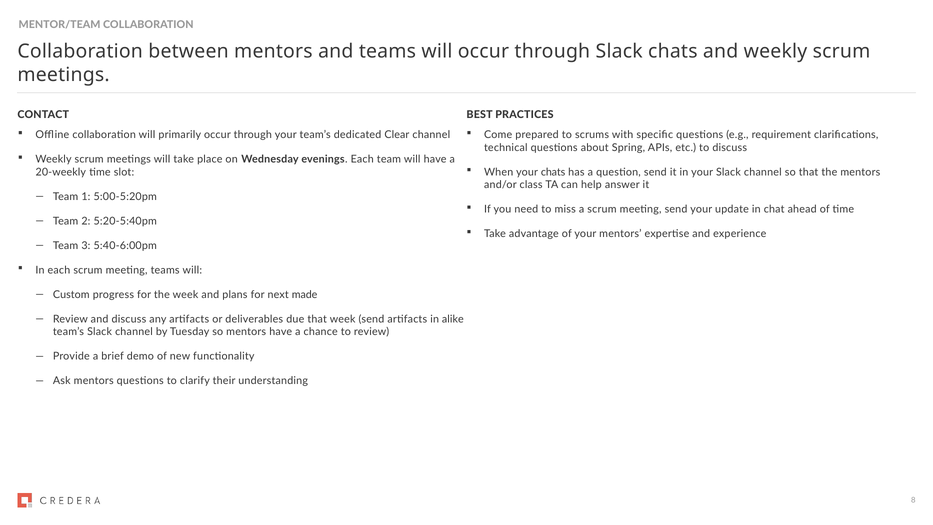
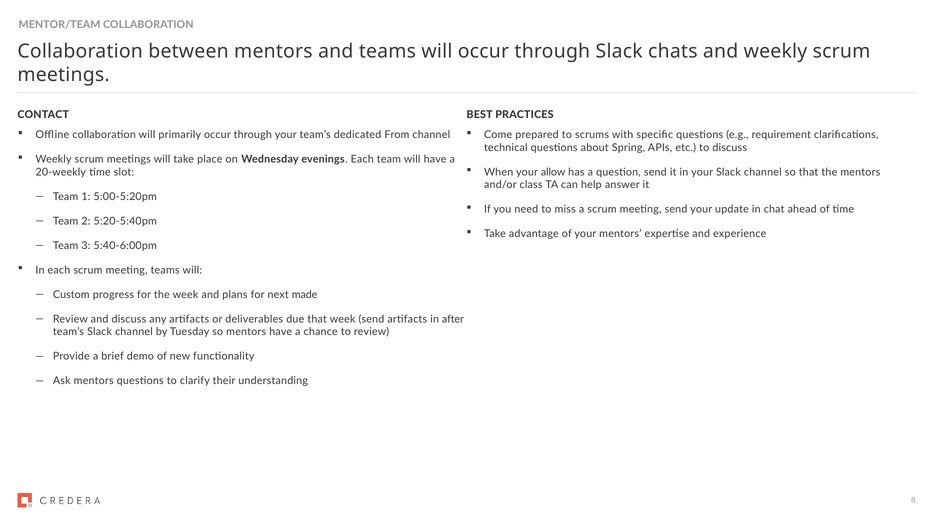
Clear: Clear -> From
your chats: chats -> allow
alike: alike -> after
